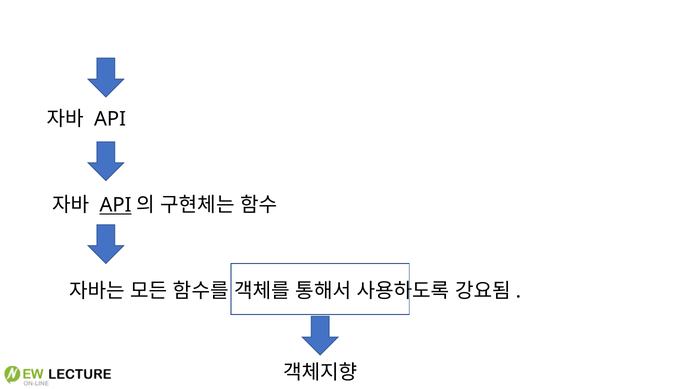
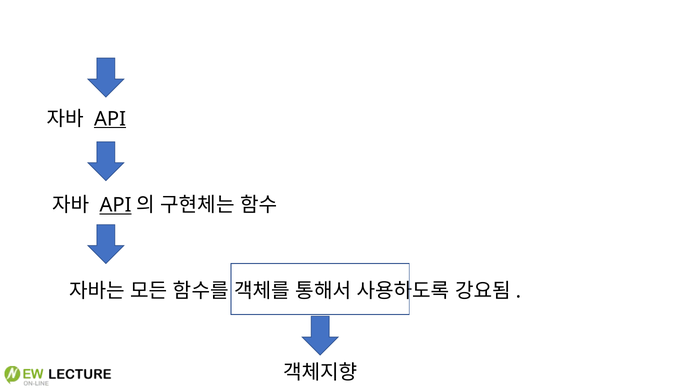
API at (110, 119) underline: none -> present
